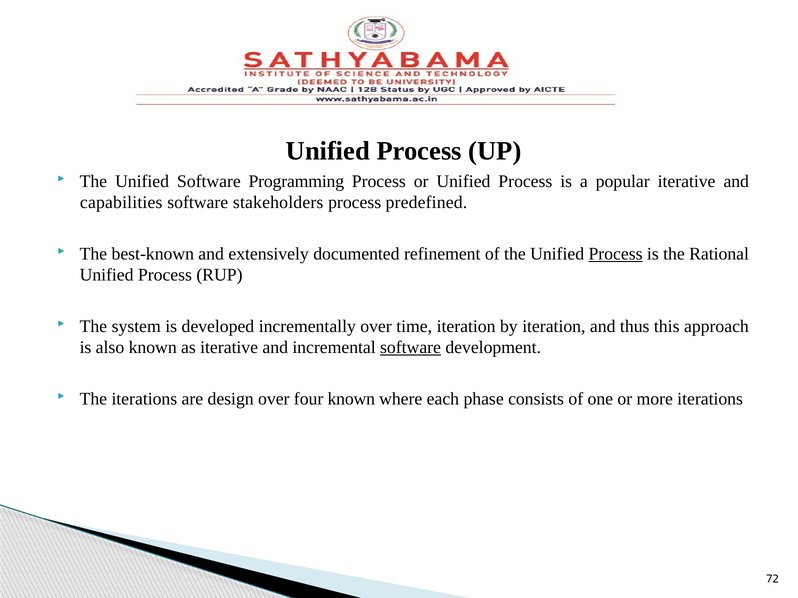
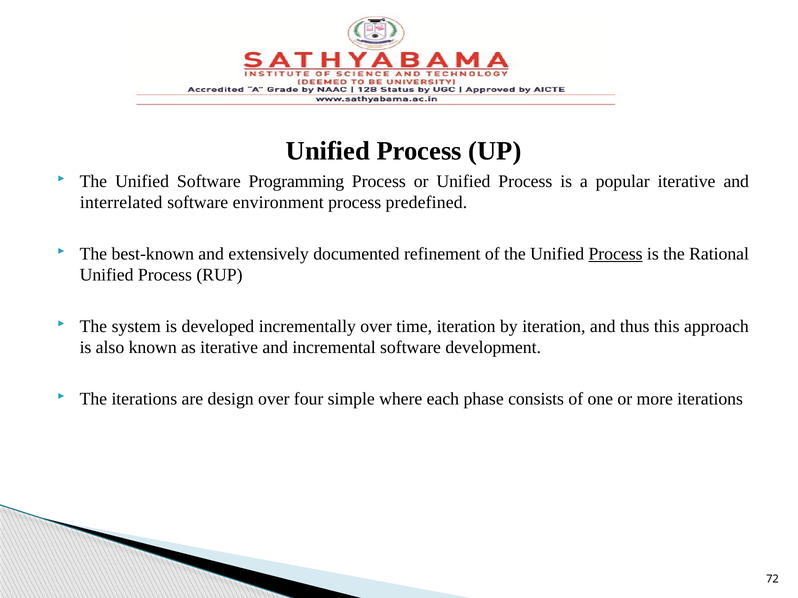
capabilities: capabilities -> interrelated
stakeholders: stakeholders -> environment
software at (411, 348) underline: present -> none
four known: known -> simple
